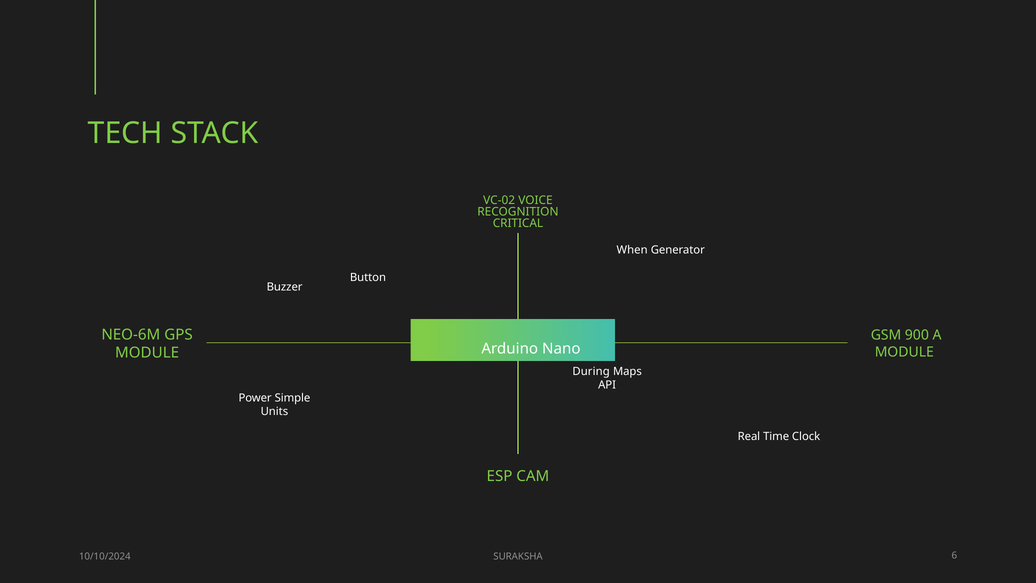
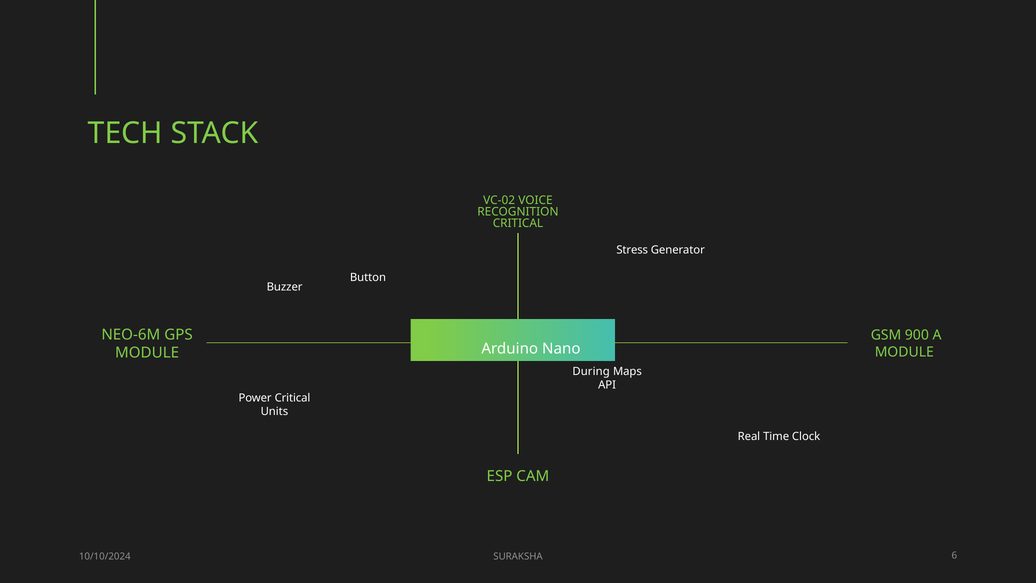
When: When -> Stress
Power Simple: Simple -> Critical
